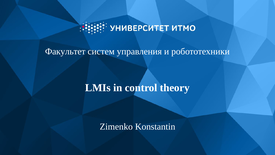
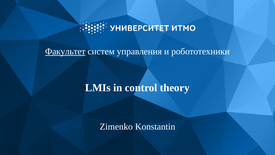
Факультет underline: none -> present
